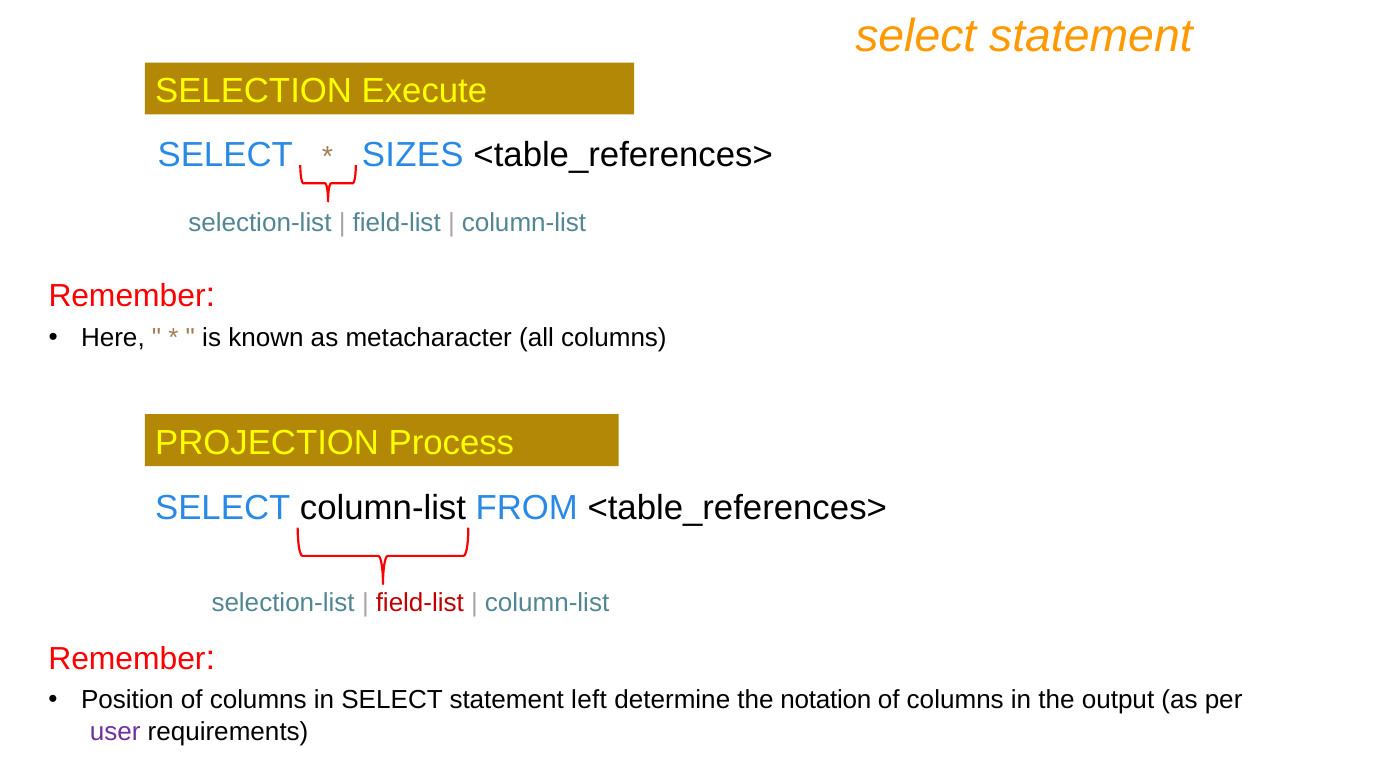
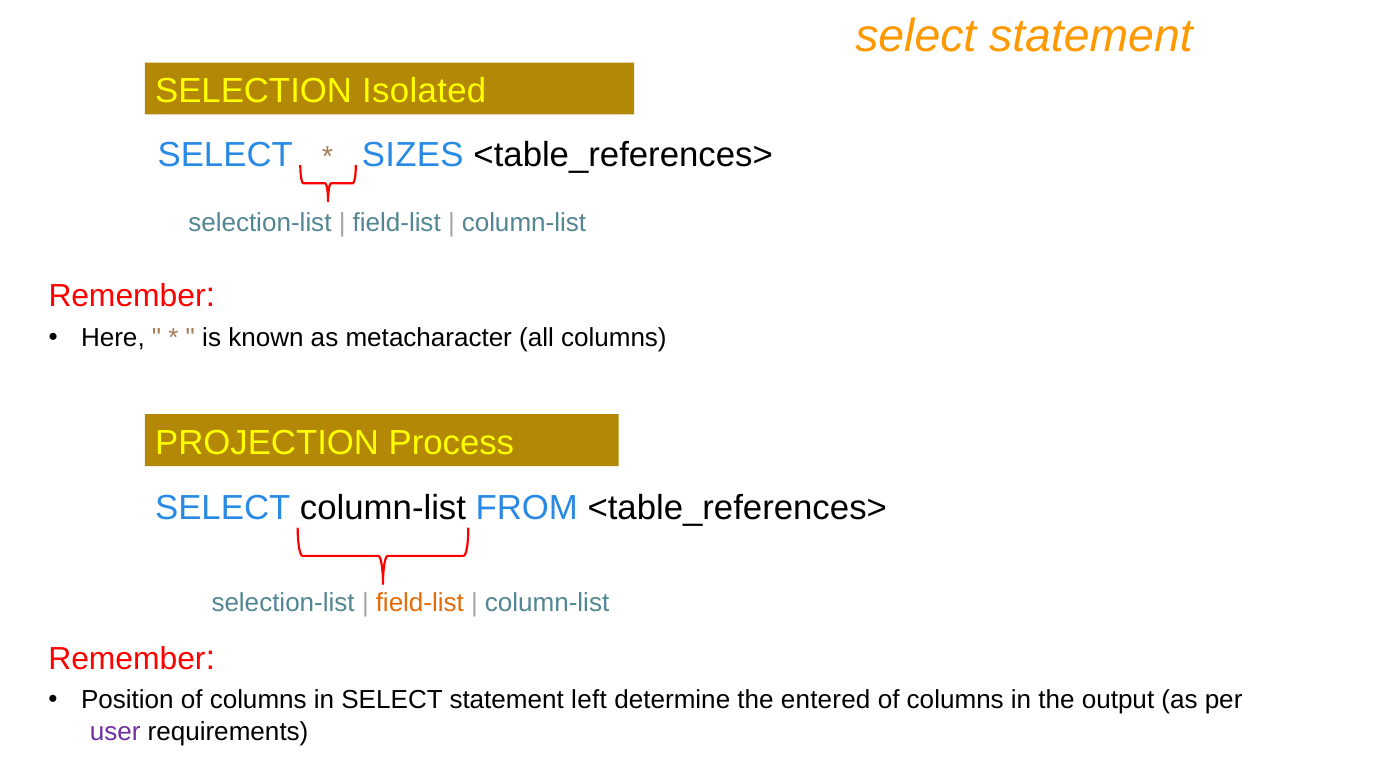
Execute: Execute -> Isolated
field-list at (420, 602) colour: red -> orange
notation: notation -> entered
